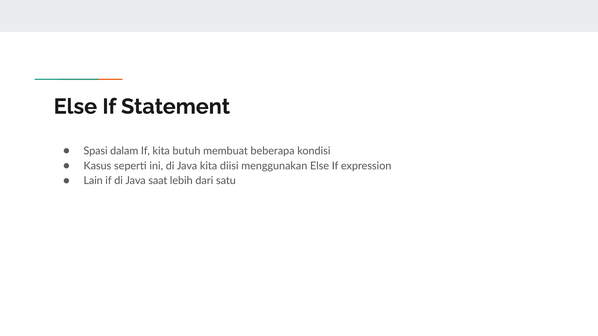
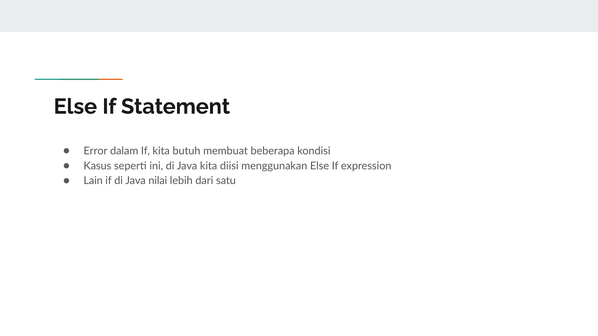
Spasi: Spasi -> Error
saat: saat -> nilai
